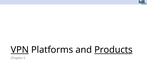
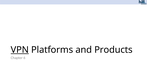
Products underline: present -> none
